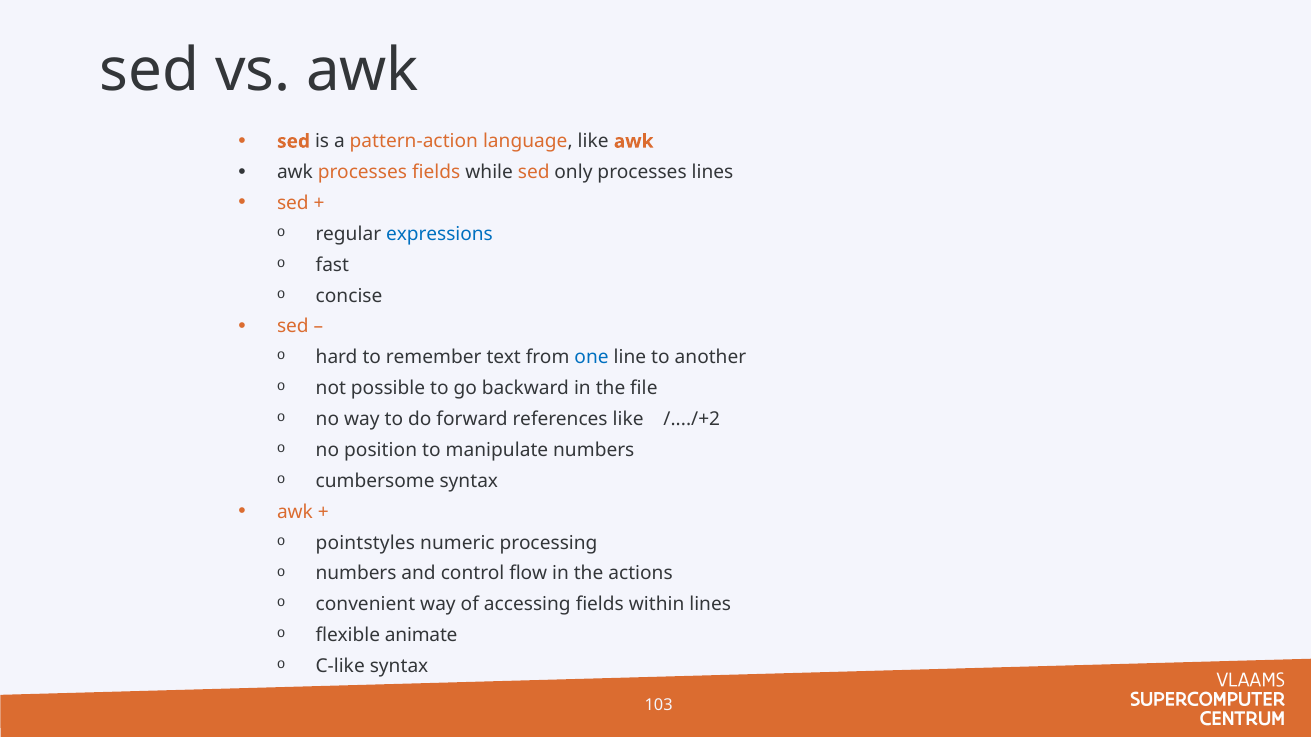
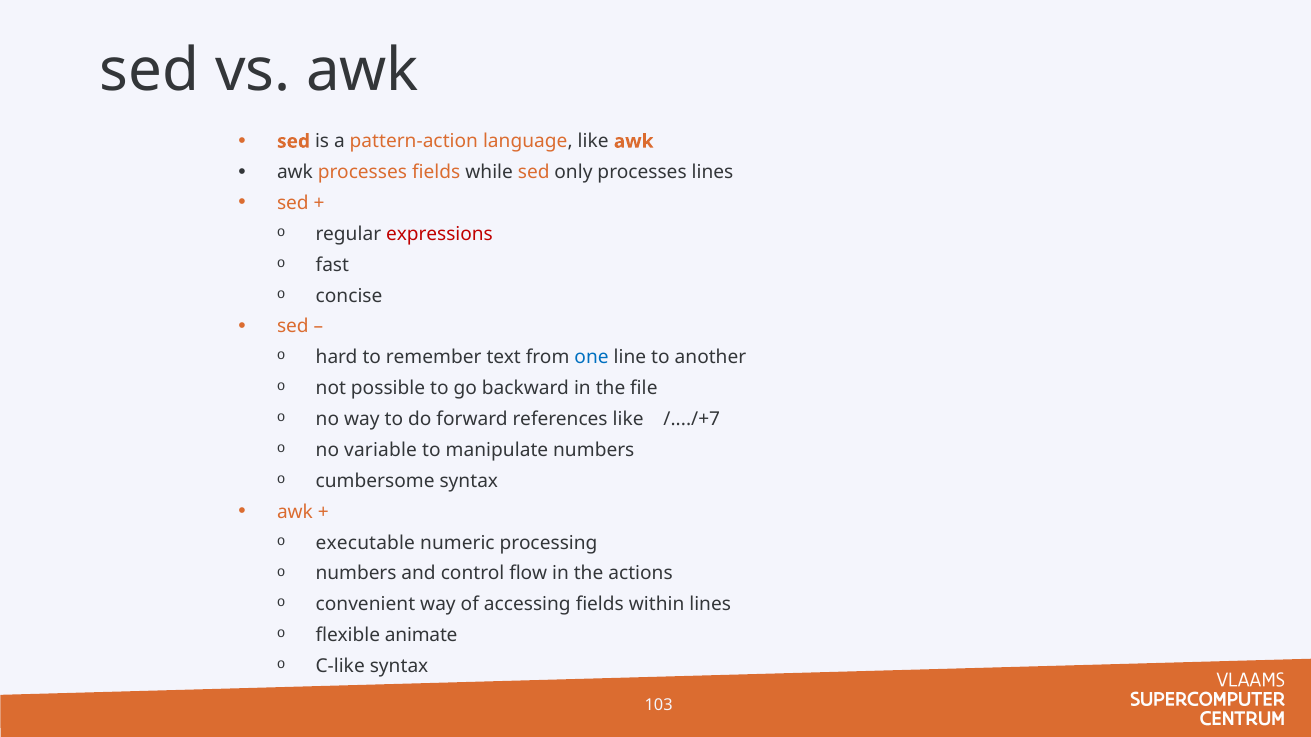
expressions colour: blue -> red
/..../+2: /..../+2 -> /..../+7
position: position -> variable
pointstyles: pointstyles -> executable
